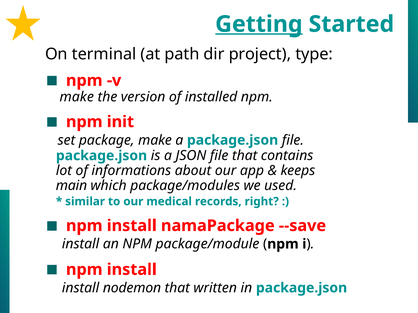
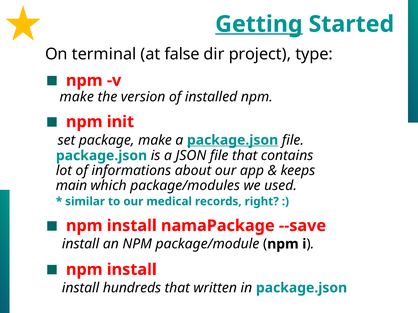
path: path -> false
package.json at (233, 140) underline: none -> present
nodemon: nodemon -> hundreds
